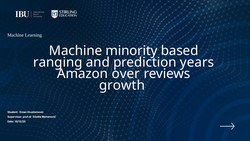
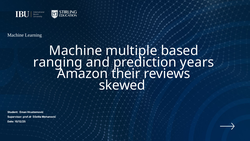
minority: minority -> multiple
over: over -> their
growth: growth -> skewed
